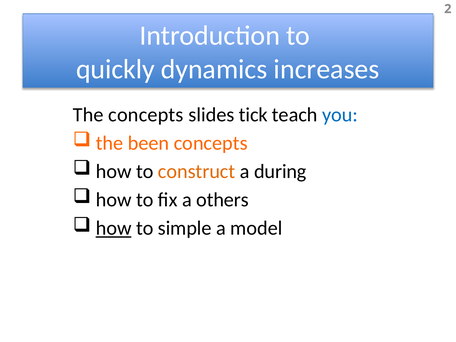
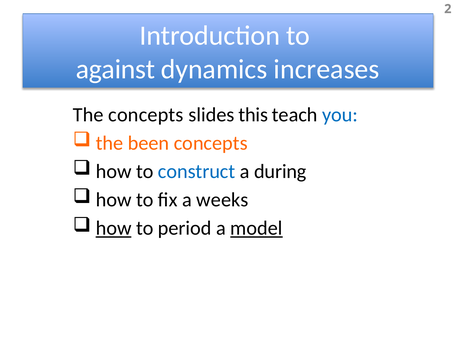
quickly: quickly -> against
tick: tick -> this
construct colour: orange -> blue
others: others -> weeks
simple: simple -> period
model underline: none -> present
